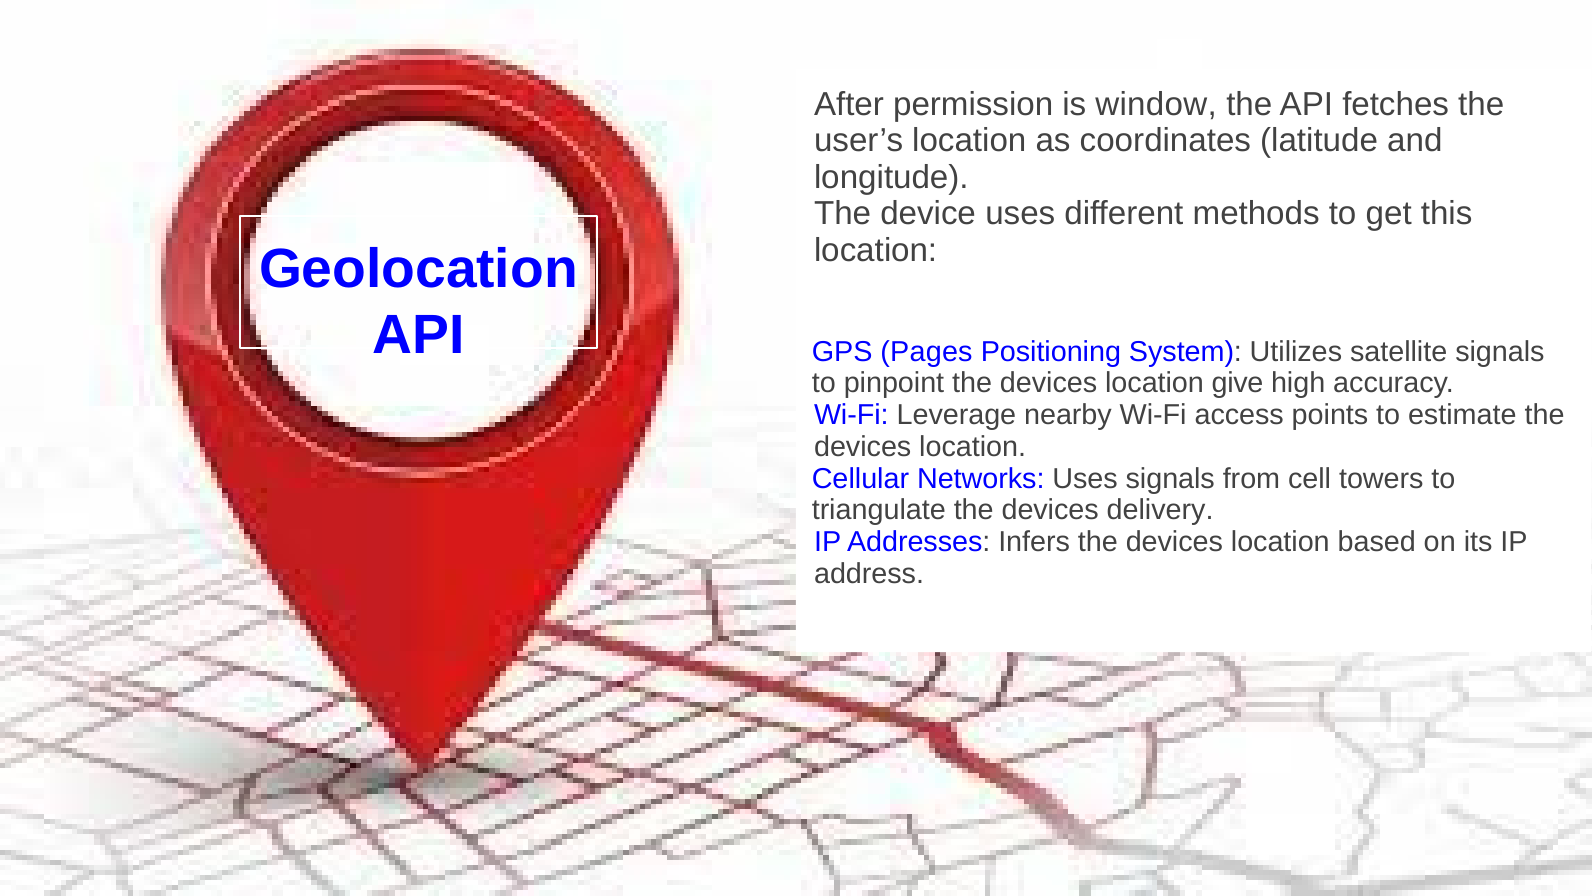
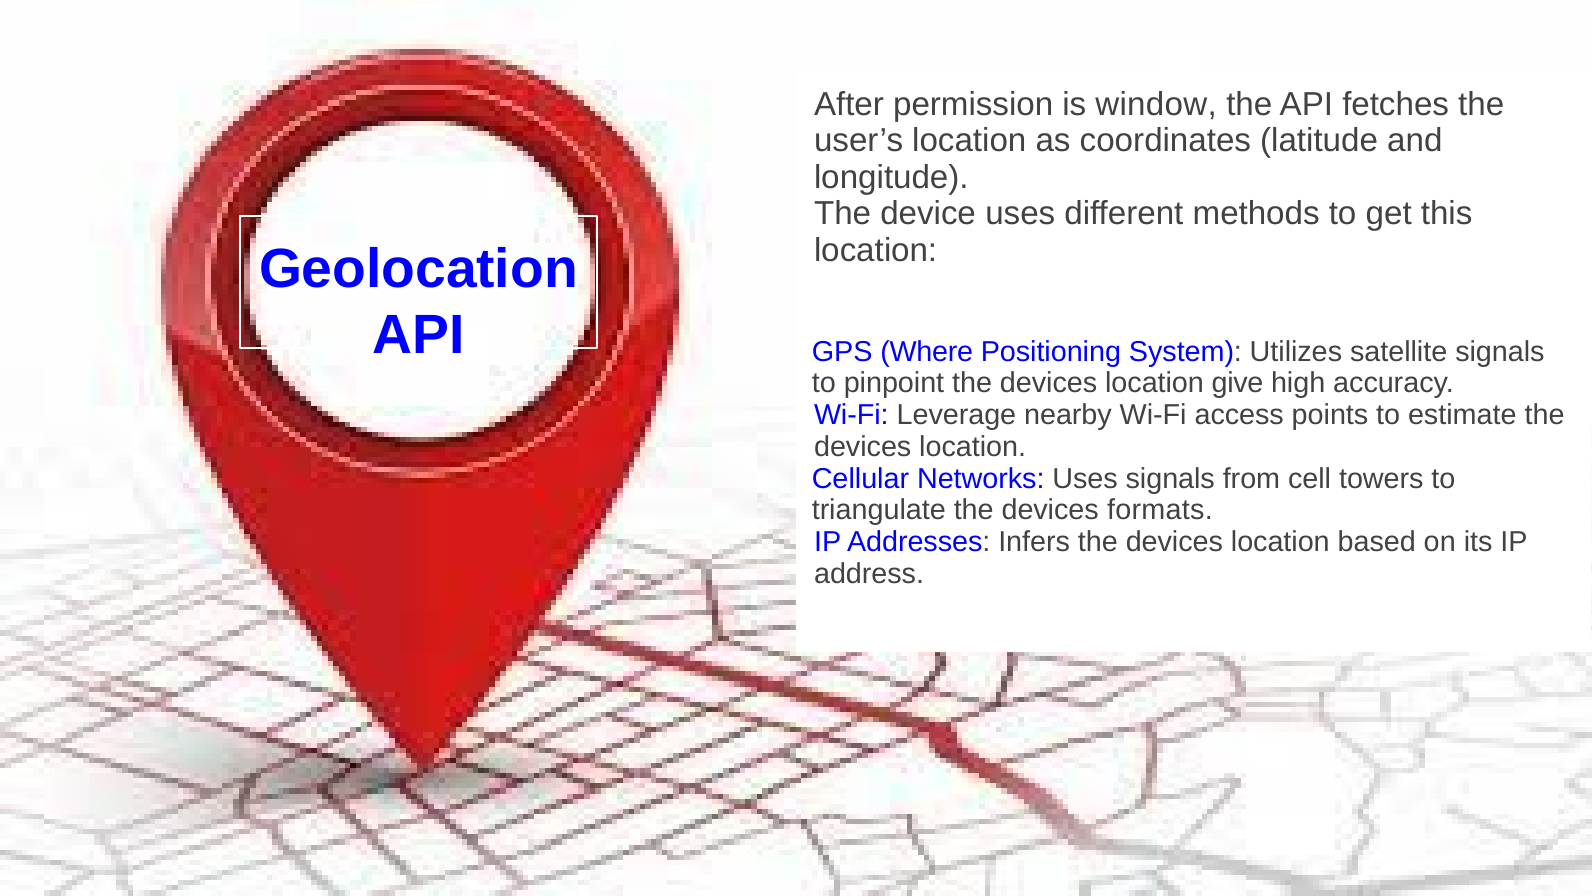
Pages: Pages -> Where
delivery: delivery -> formats
